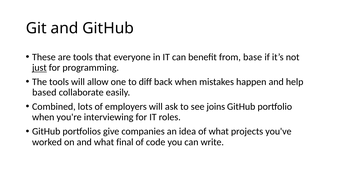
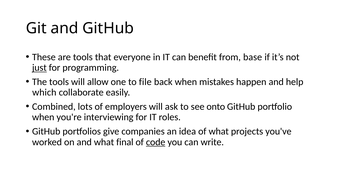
diff: diff -> file
based: based -> which
joins: joins -> onto
code underline: none -> present
